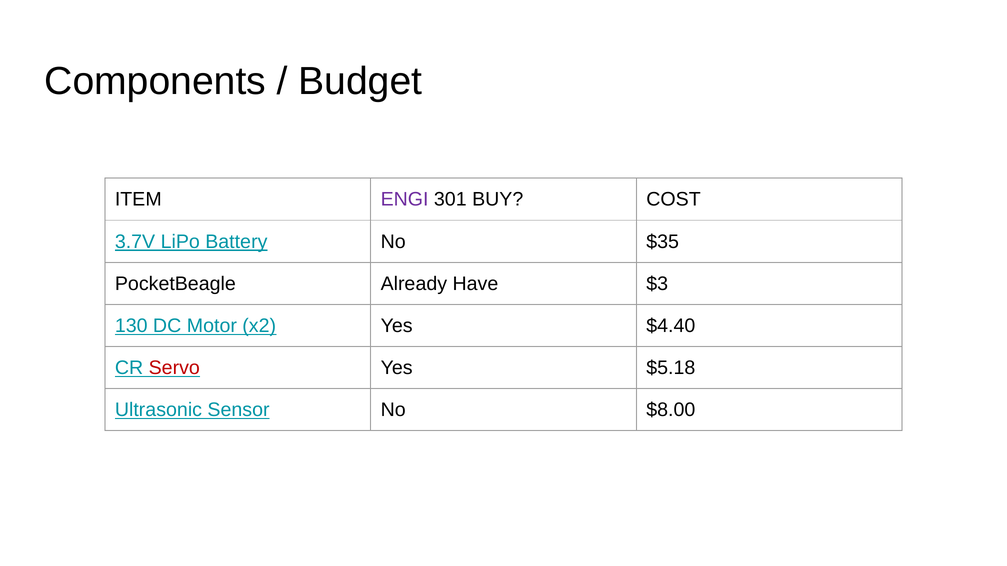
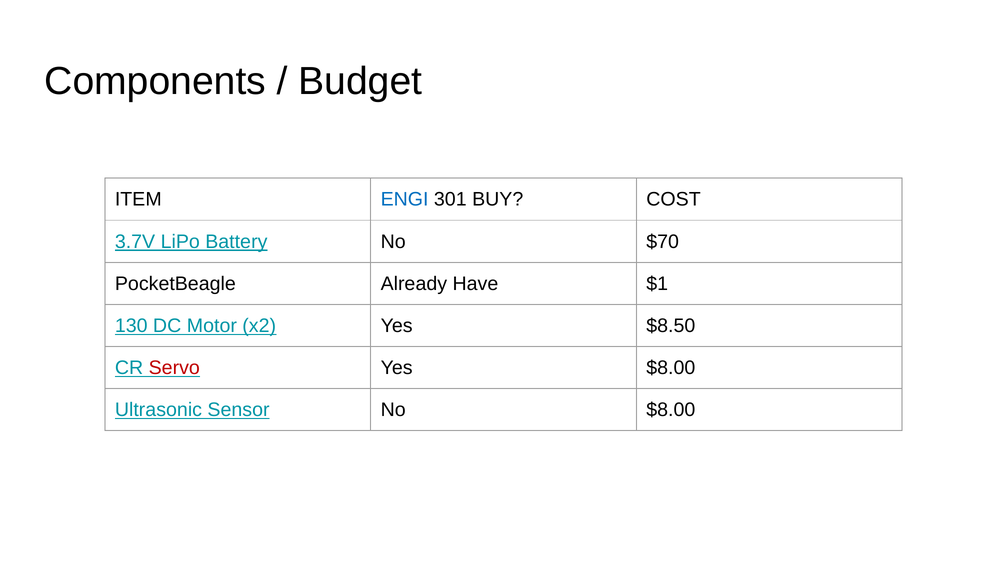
ENGI colour: purple -> blue
$35: $35 -> $70
$3: $3 -> $1
$4.40: $4.40 -> $8.50
Yes $5.18: $5.18 -> $8.00
